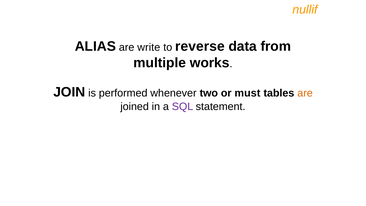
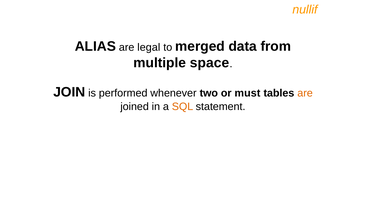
write: write -> legal
reverse: reverse -> merged
works: works -> space
SQL colour: purple -> orange
